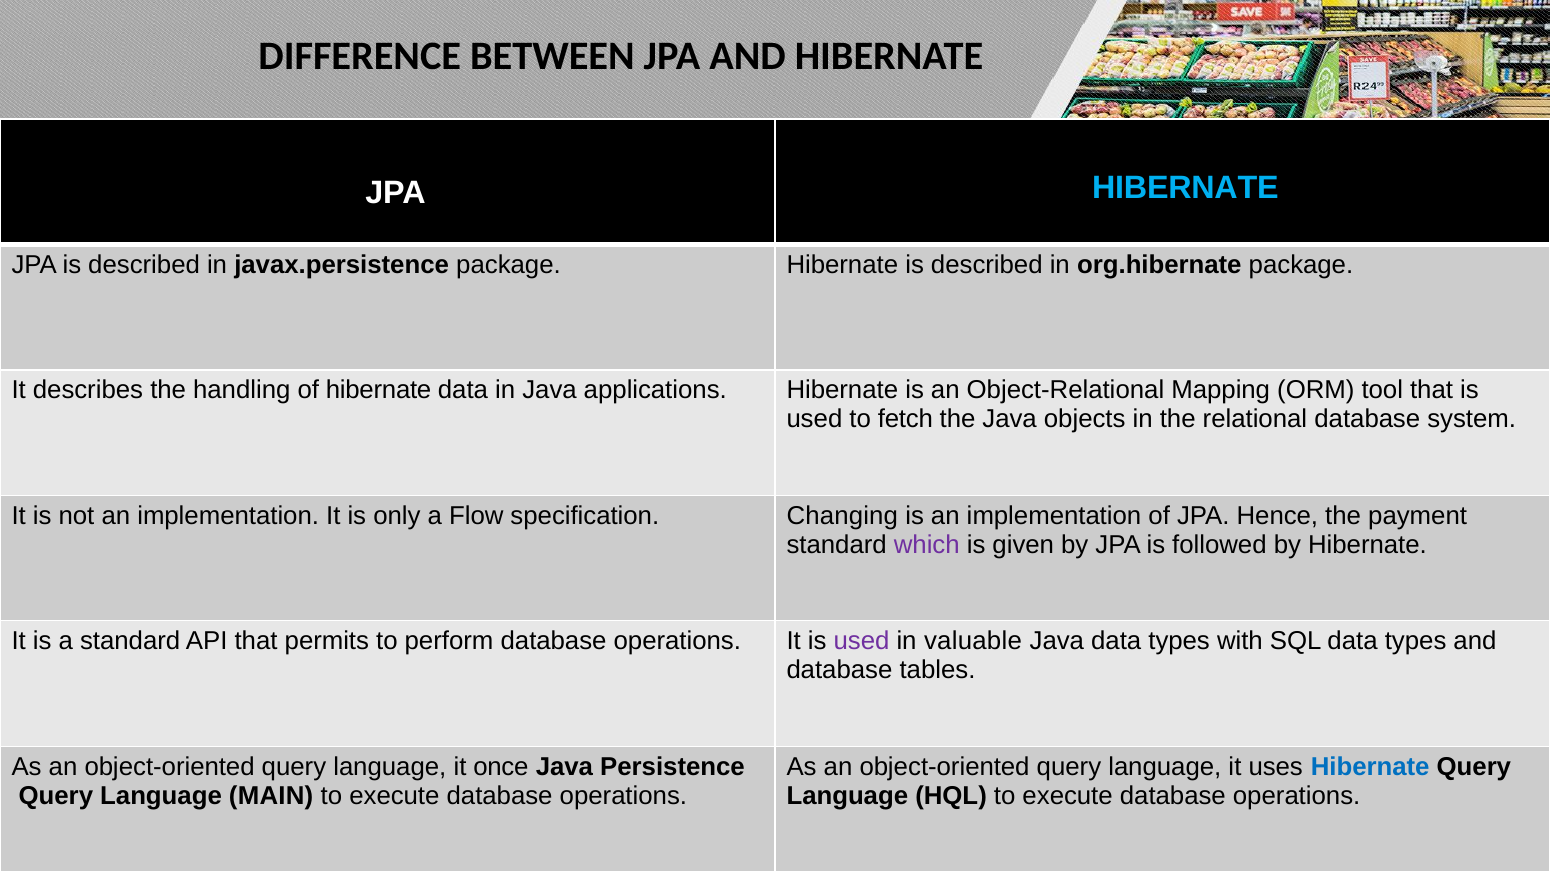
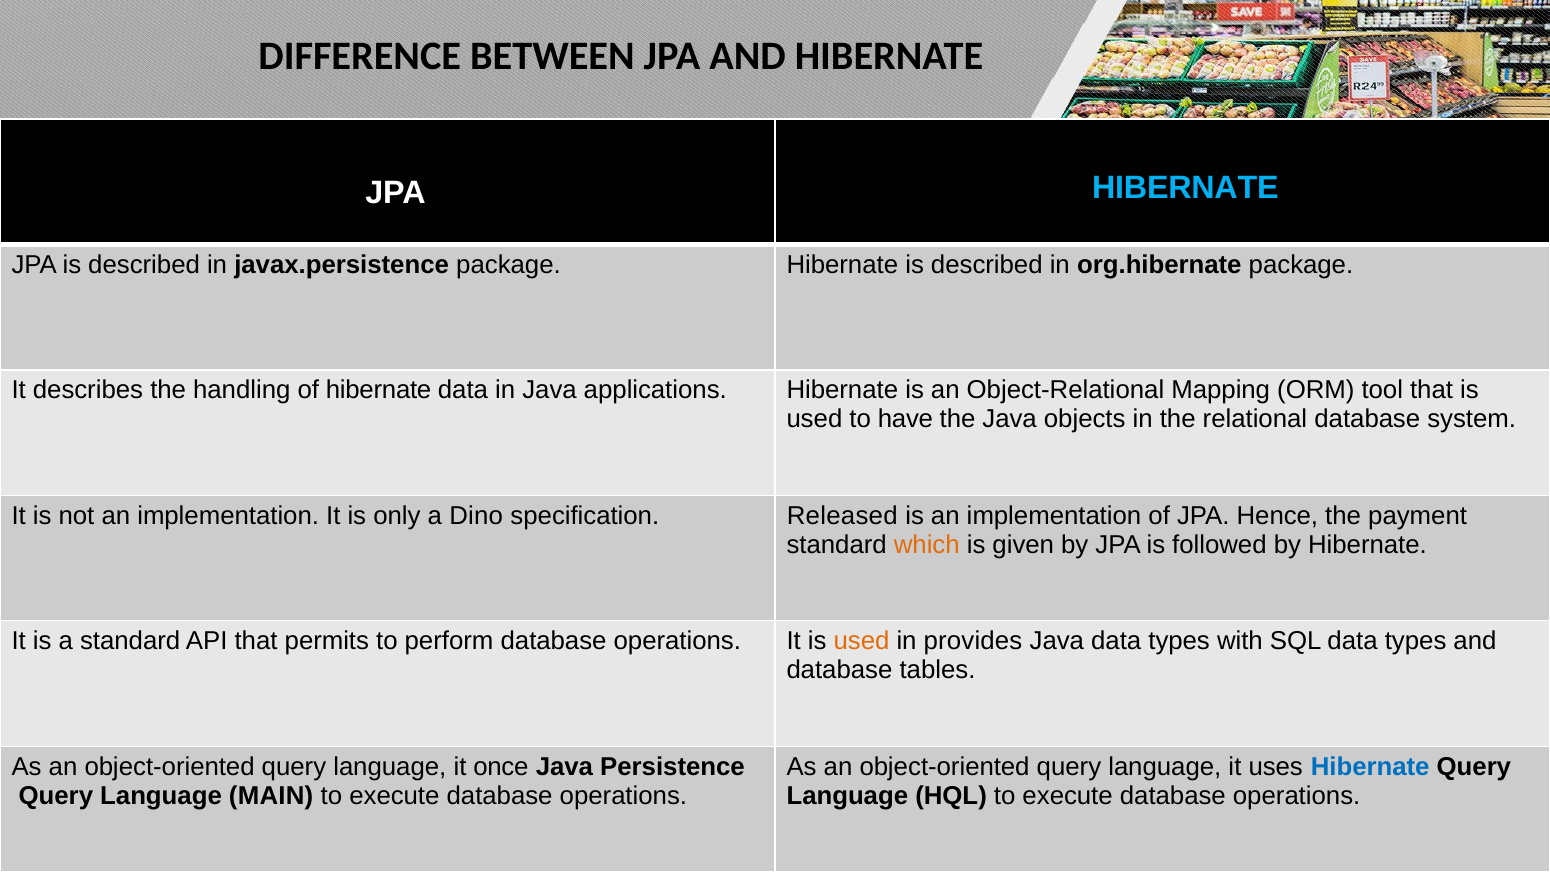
fetch: fetch -> have
Flow: Flow -> Dino
Changing: Changing -> Released
which colour: purple -> orange
used at (862, 641) colour: purple -> orange
valuable: valuable -> provides
